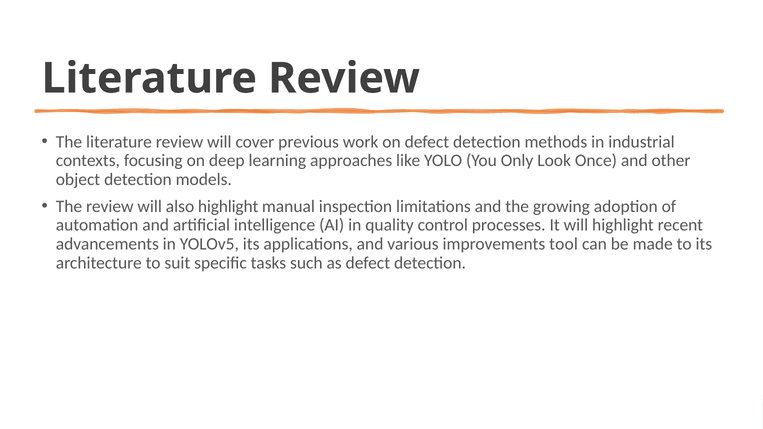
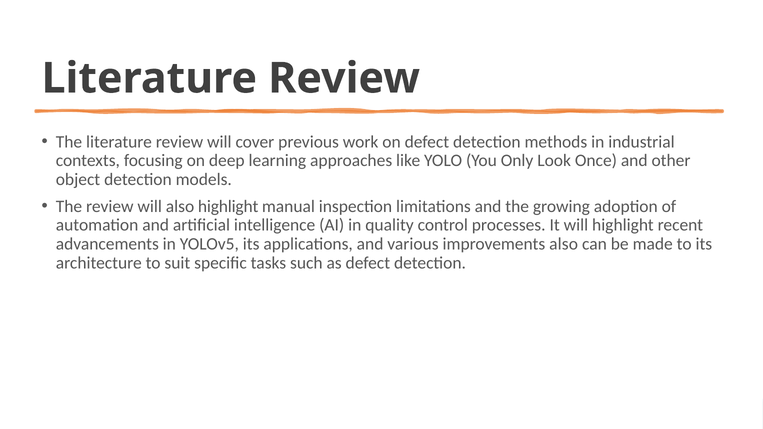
improvements tool: tool -> also
